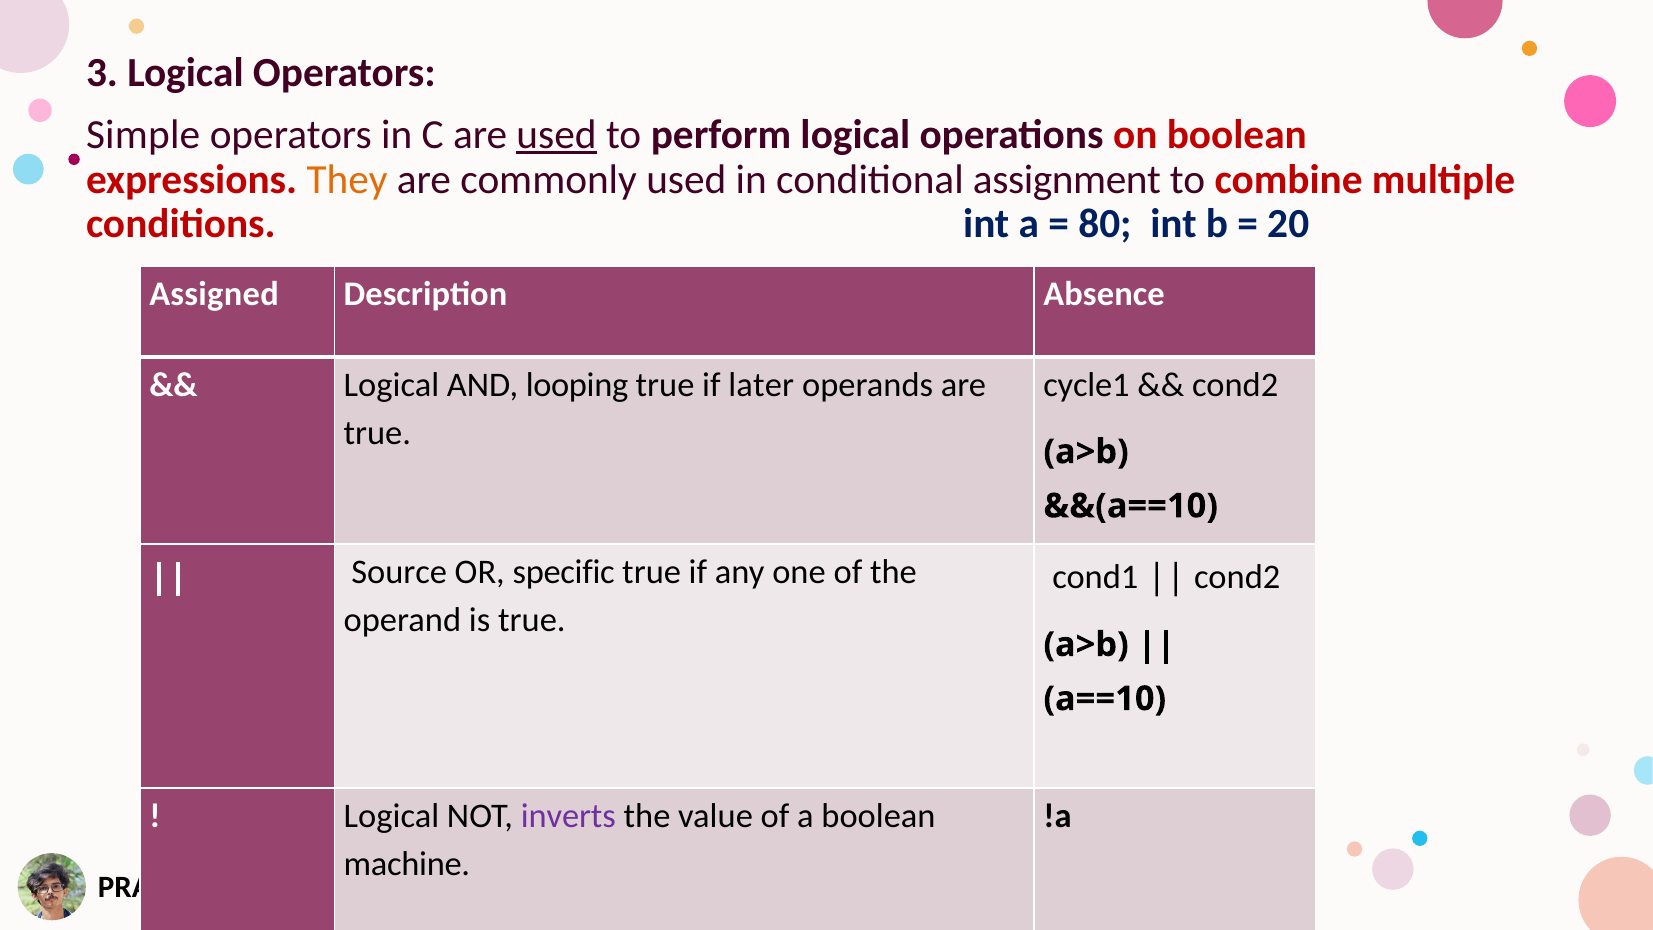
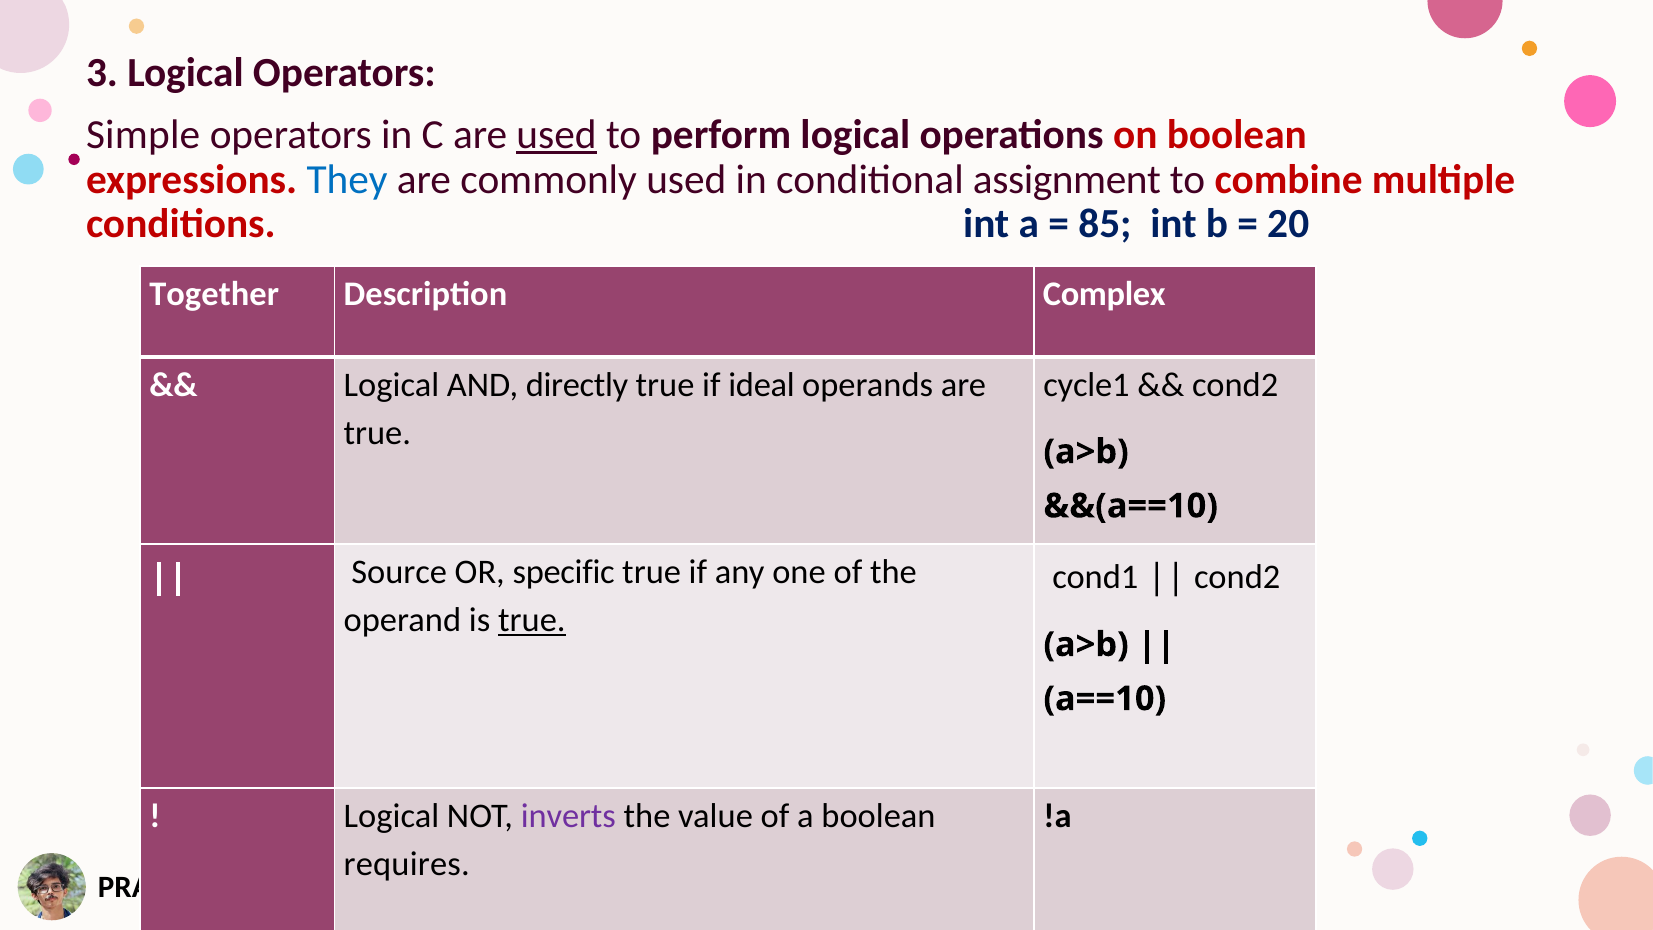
They colour: orange -> blue
80: 80 -> 85
Assigned: Assigned -> Together
Absence: Absence -> Complex
looping: looping -> directly
later: later -> ideal
true at (532, 620) underline: none -> present
machine: machine -> requires
